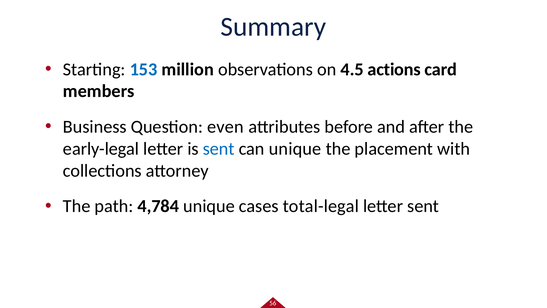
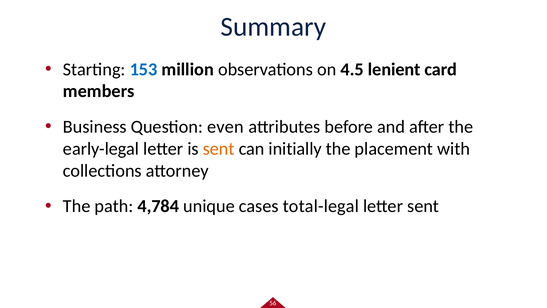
actions: actions -> lenient
sent at (219, 149) colour: blue -> orange
can unique: unique -> initially
